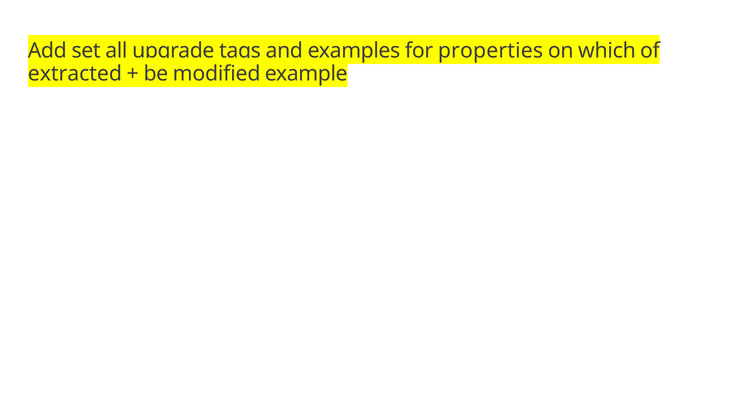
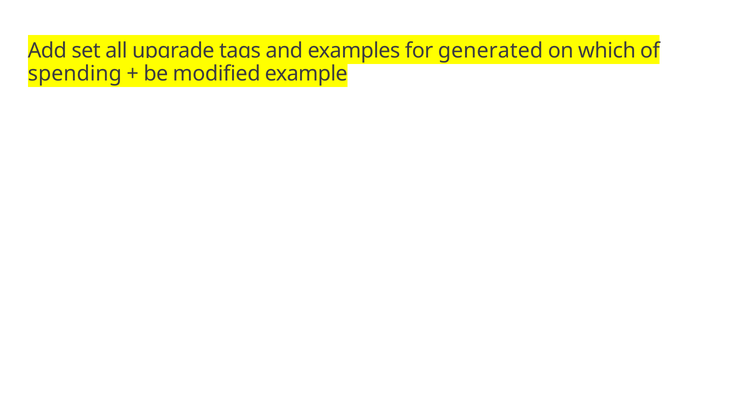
properties: properties -> generated
extracted: extracted -> spending
